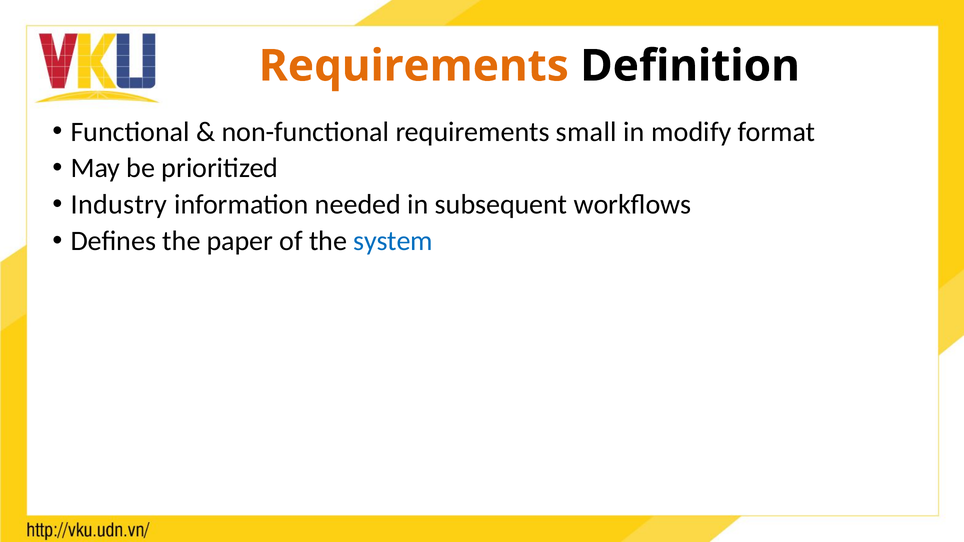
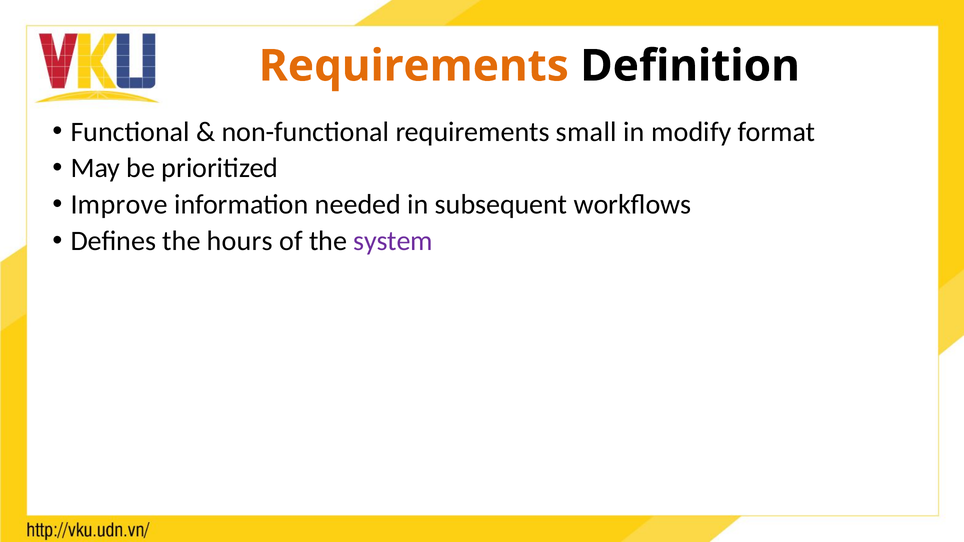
Industry: Industry -> Improve
paper: paper -> hours
system colour: blue -> purple
